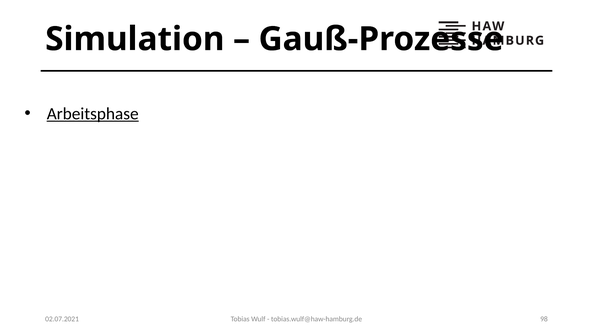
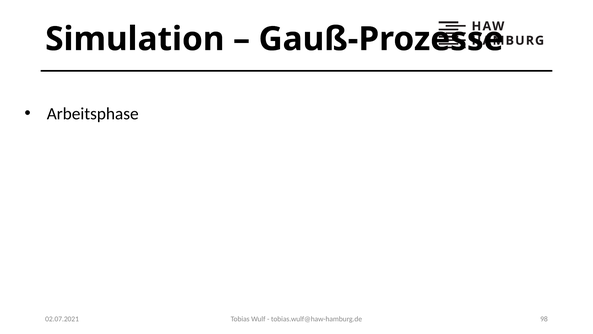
Arbeitsphase underline: present -> none
